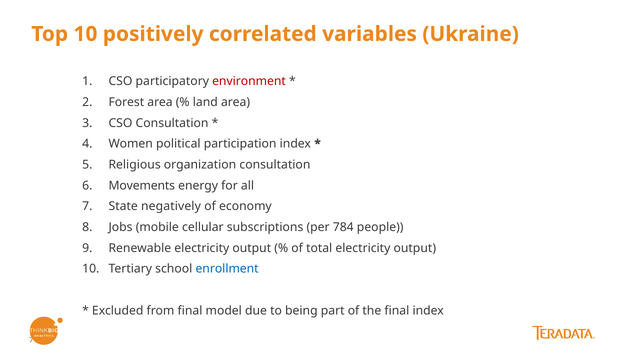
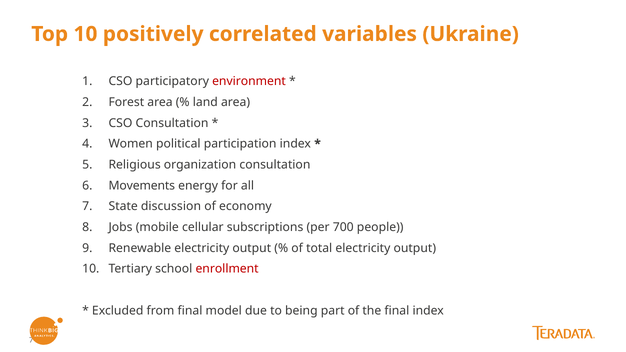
negatively: negatively -> discussion
784: 784 -> 700
enrollment colour: blue -> red
